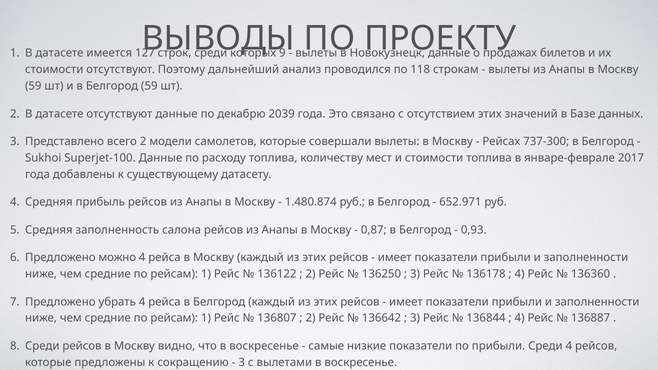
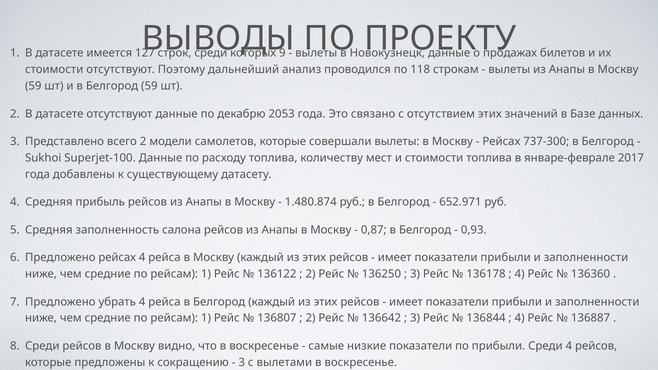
2039: 2039 -> 2053
Предложено можно: можно -> рейсах
